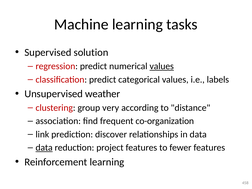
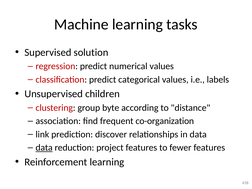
values at (162, 66) underline: present -> none
weather: weather -> children
very: very -> byte
